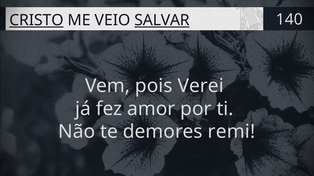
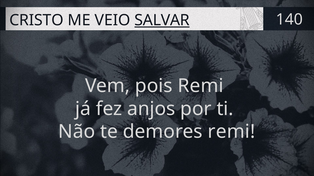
CRISTO underline: present -> none
pois Verei: Verei -> Remi
amor: amor -> anjos
